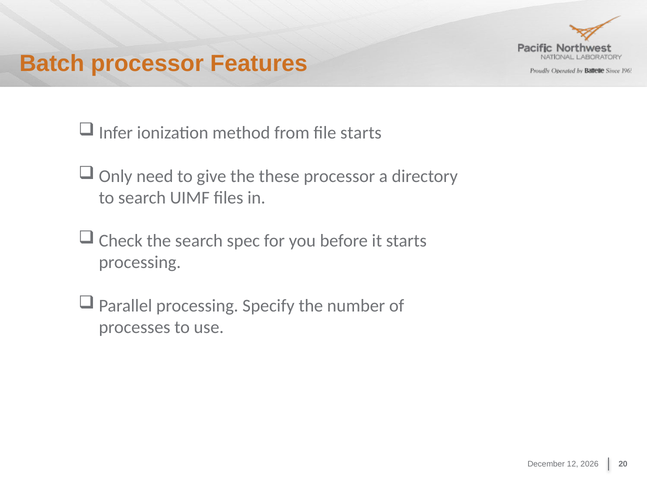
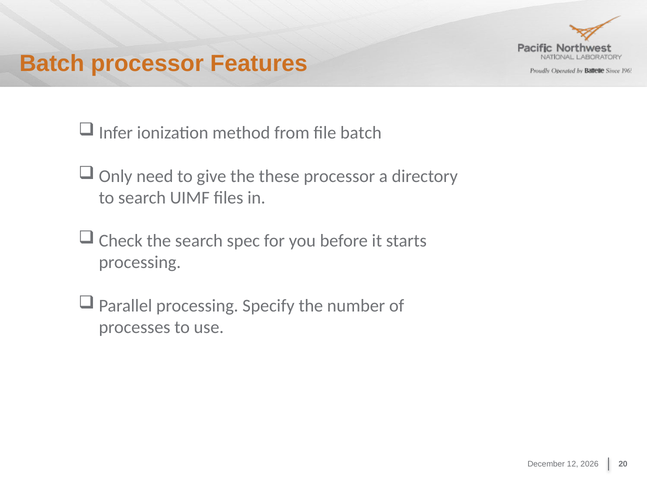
file starts: starts -> batch
